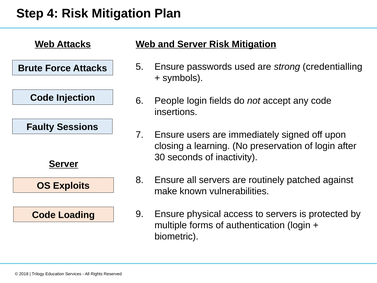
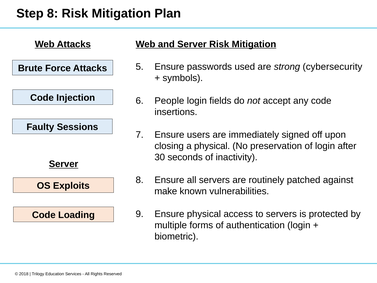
Step 4: 4 -> 8
credentialling: credentialling -> cybersecurity
a learning: learning -> physical
